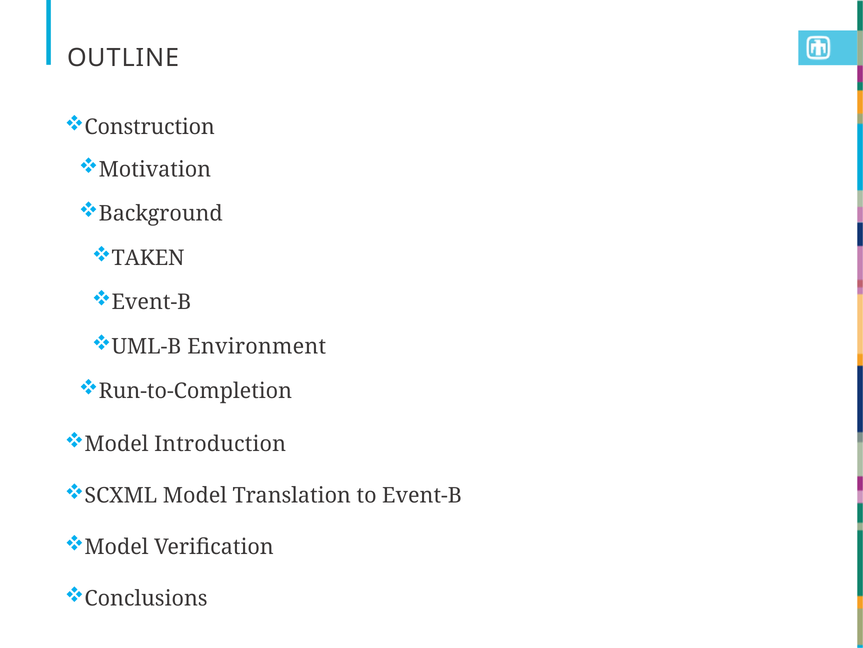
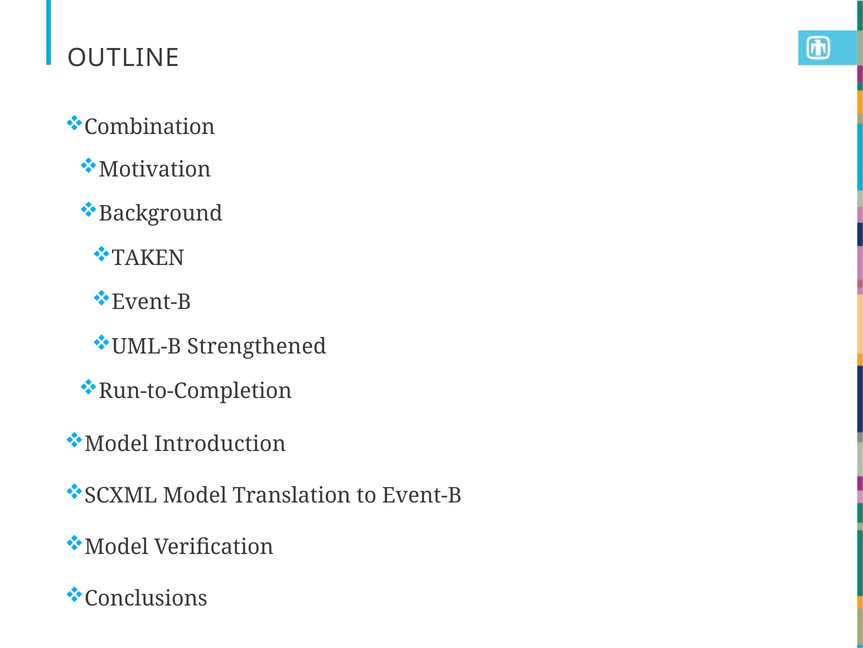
Construction: Construction -> Combination
Environment: Environment -> Strengthened
